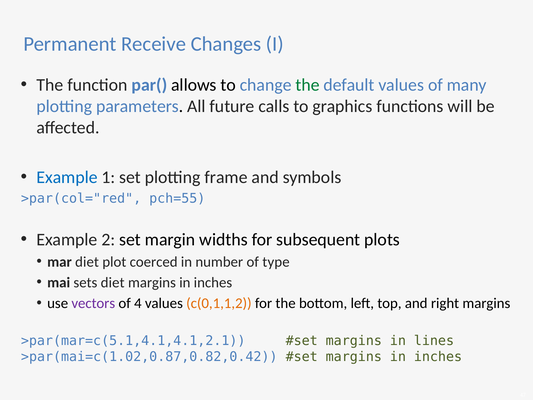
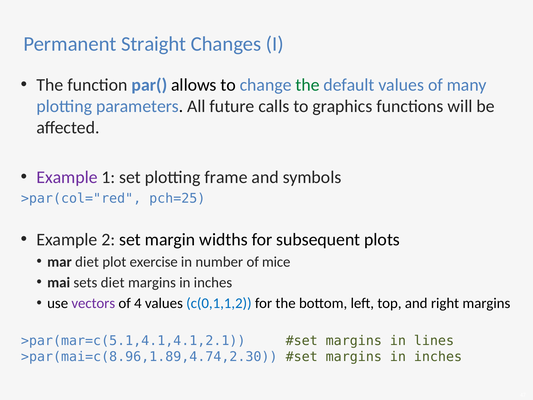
Receive: Receive -> Straight
Example at (67, 177) colour: blue -> purple
pch=55: pch=55 -> pch=25
coerced: coerced -> exercise
type: type -> mice
c(0,1,1,2 colour: orange -> blue
>par(mai=c(1.02,0.87,0.82,0.42: >par(mai=c(1.02,0.87,0.82,0.42 -> >par(mai=c(8.96,1.89,4.74,2.30
